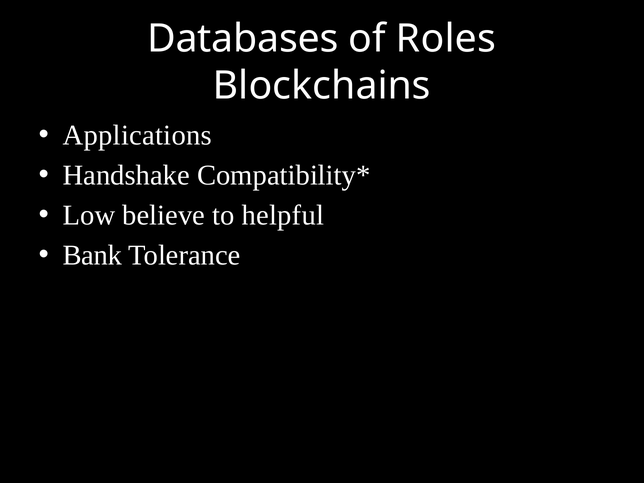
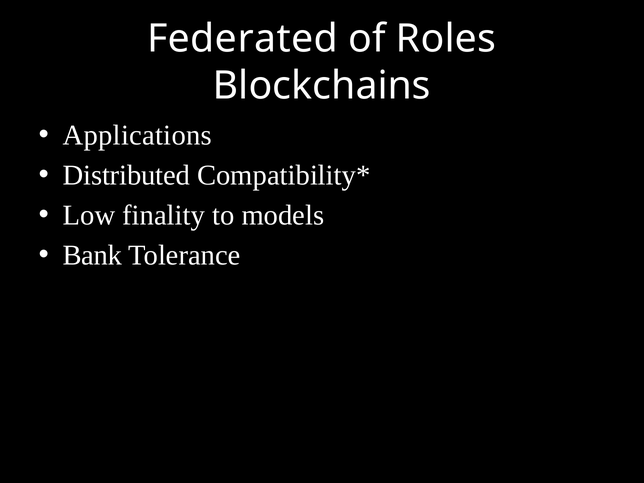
Databases: Databases -> Federated
Handshake: Handshake -> Distributed
believe: believe -> finality
helpful: helpful -> models
